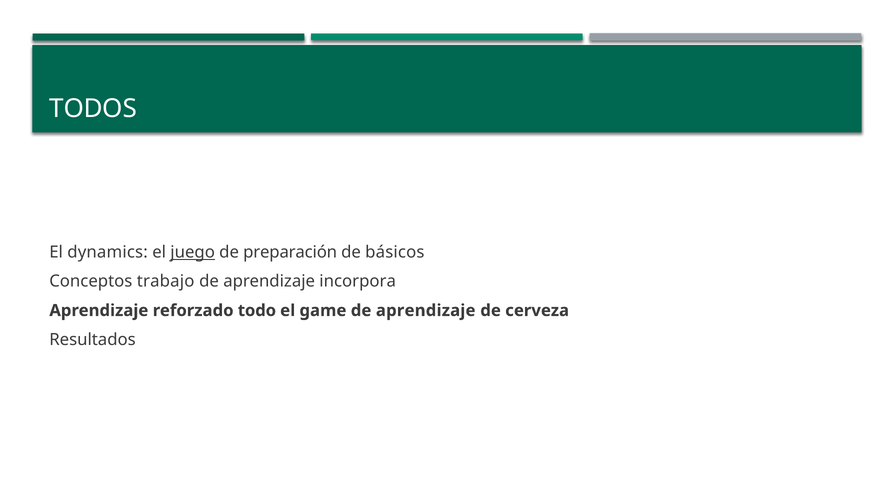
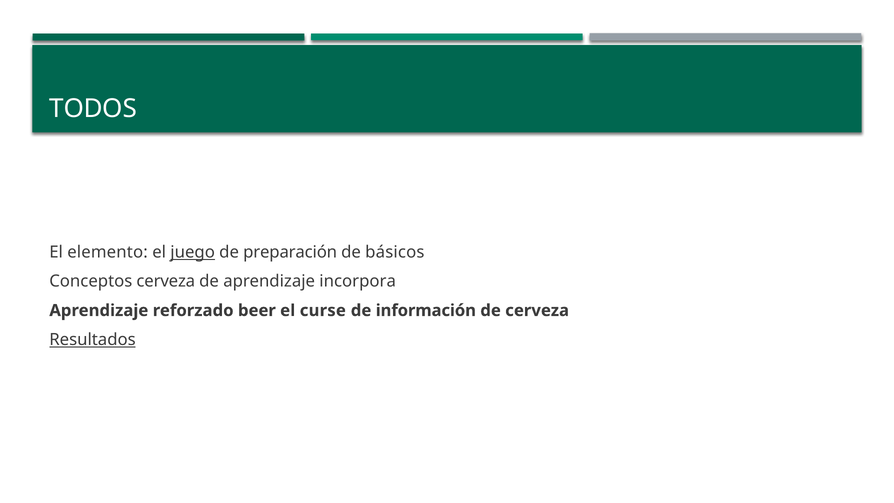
dynamics: dynamics -> elemento
Conceptos trabajo: trabajo -> cerveza
todo: todo -> beer
game: game -> curse
aprendizaje at (426, 310): aprendizaje -> información
Resultados underline: none -> present
